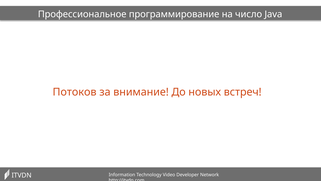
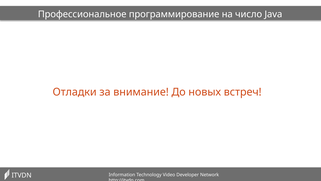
Потоков: Потоков -> Отладки
